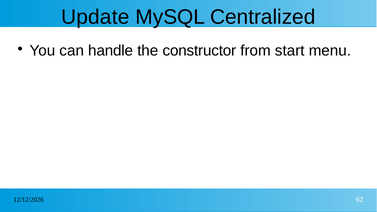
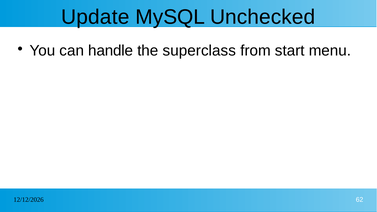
Centralized: Centralized -> Unchecked
constructor: constructor -> superclass
